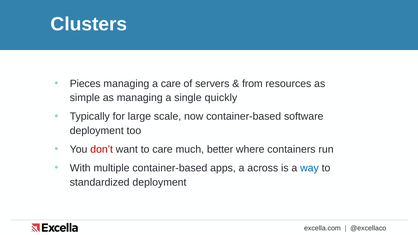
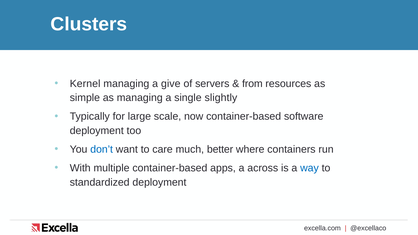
Pieces: Pieces -> Kernel
a care: care -> give
quickly: quickly -> slightly
don’t colour: red -> blue
